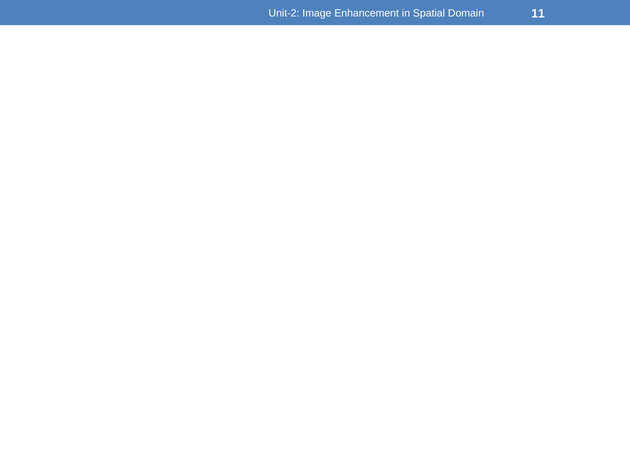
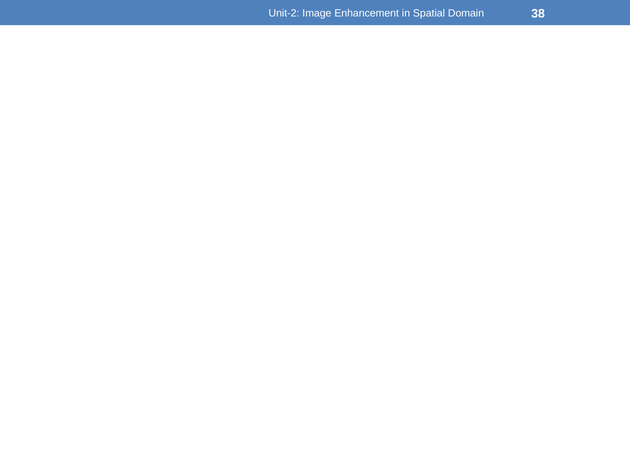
11: 11 -> 38
